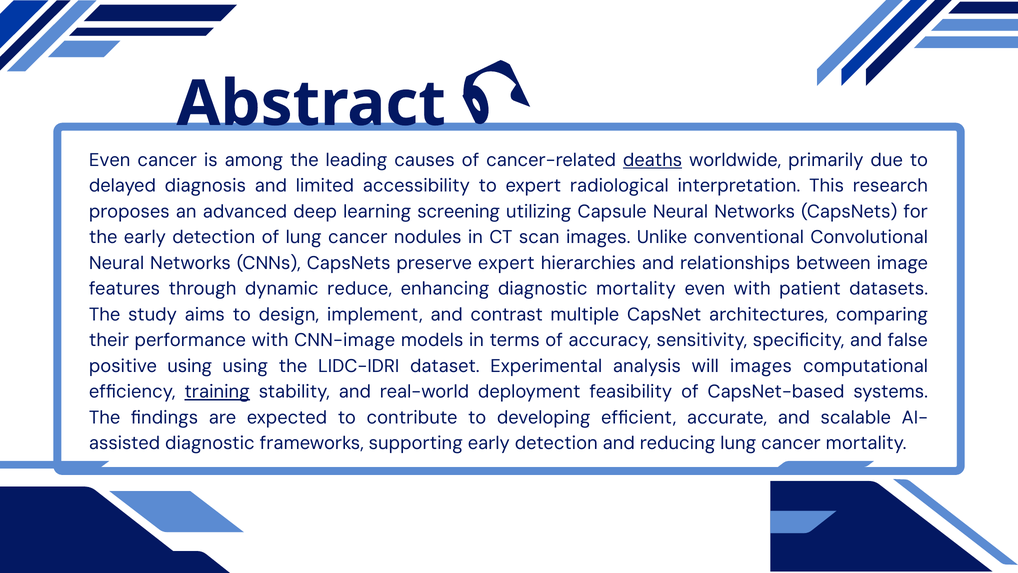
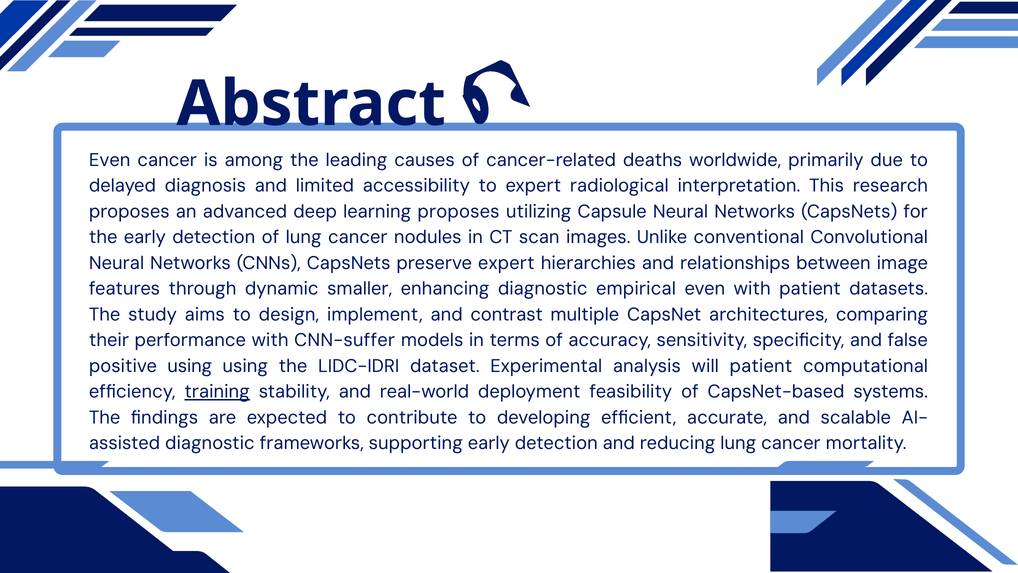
deaths underline: present -> none
learning screening: screening -> proposes
reduce: reduce -> smaller
diagnostic mortality: mortality -> empirical
CNN-image: CNN-image -> CNN-suffer
will images: images -> patient
